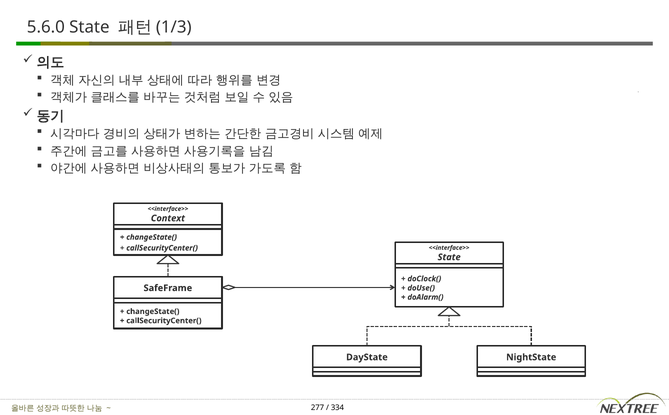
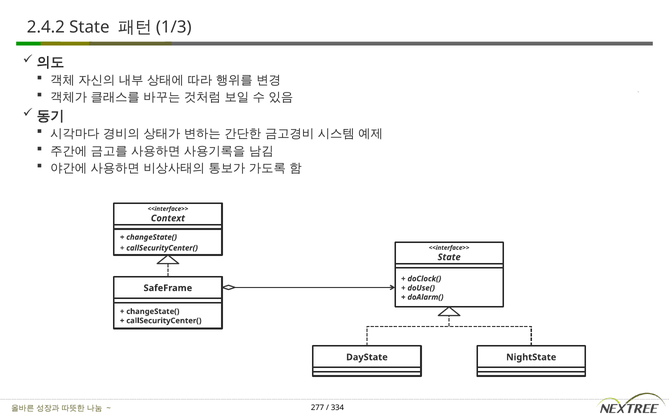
5.6.0: 5.6.0 -> 2.4.2
